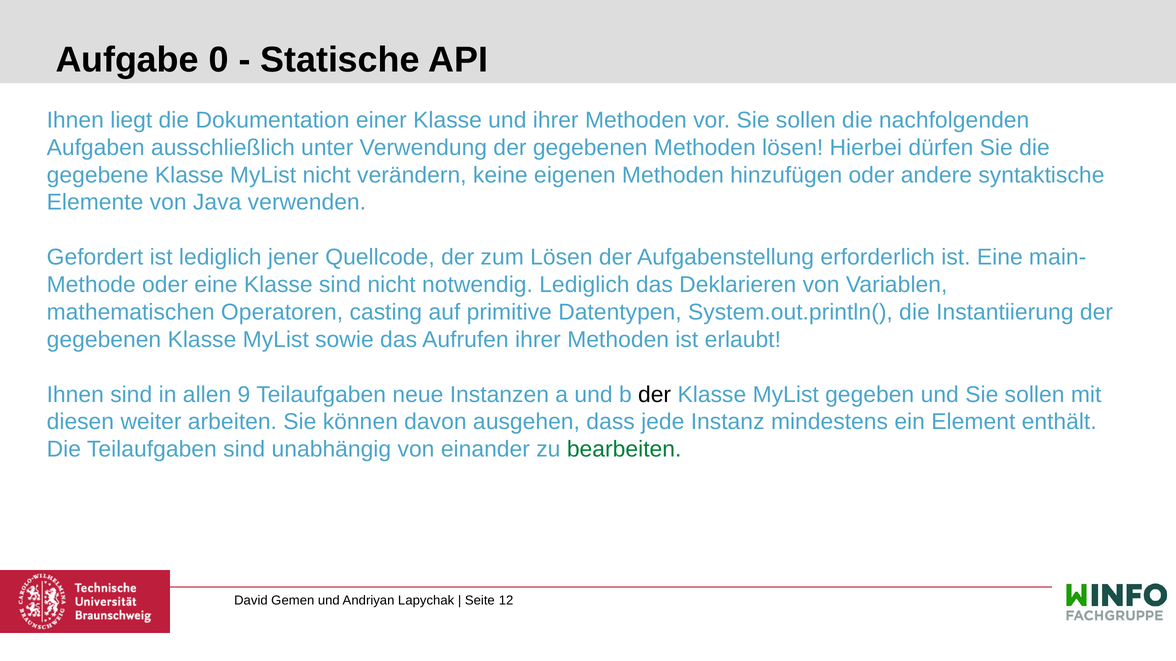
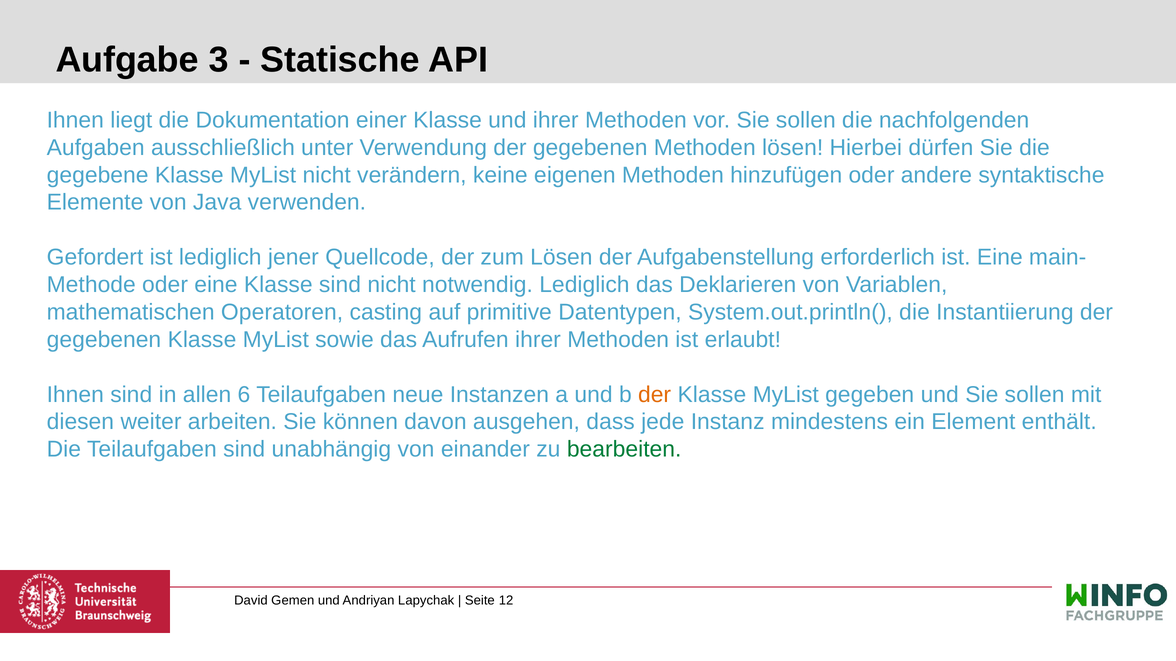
0: 0 -> 3
9: 9 -> 6
der at (655, 395) colour: black -> orange
